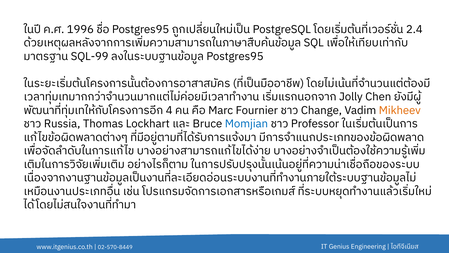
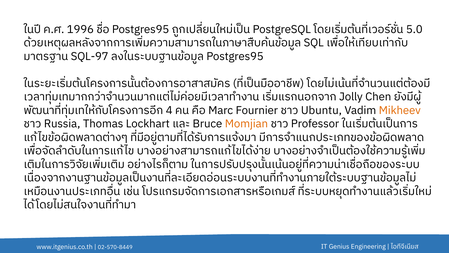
2.4: 2.4 -> 5.0
SQL-99: SQL-99 -> SQL-97
Change: Change -> Ubuntu
Momjian colour: blue -> orange
